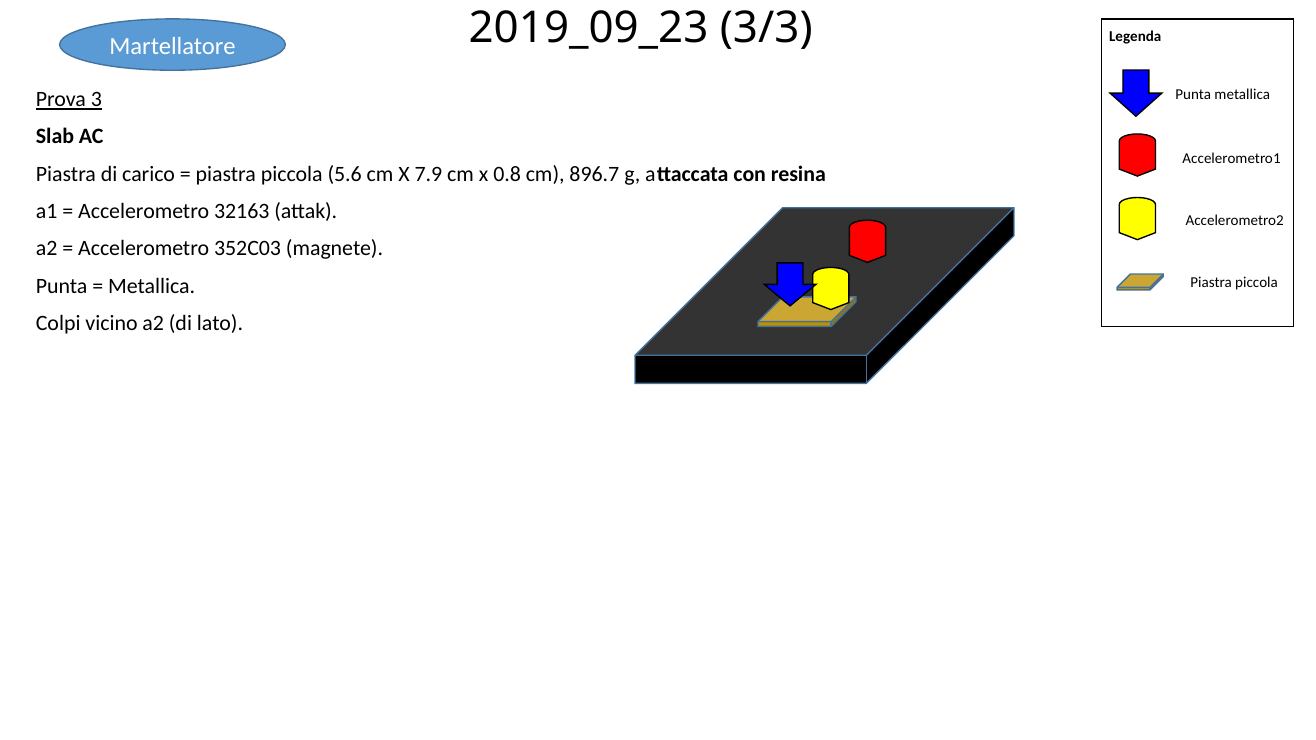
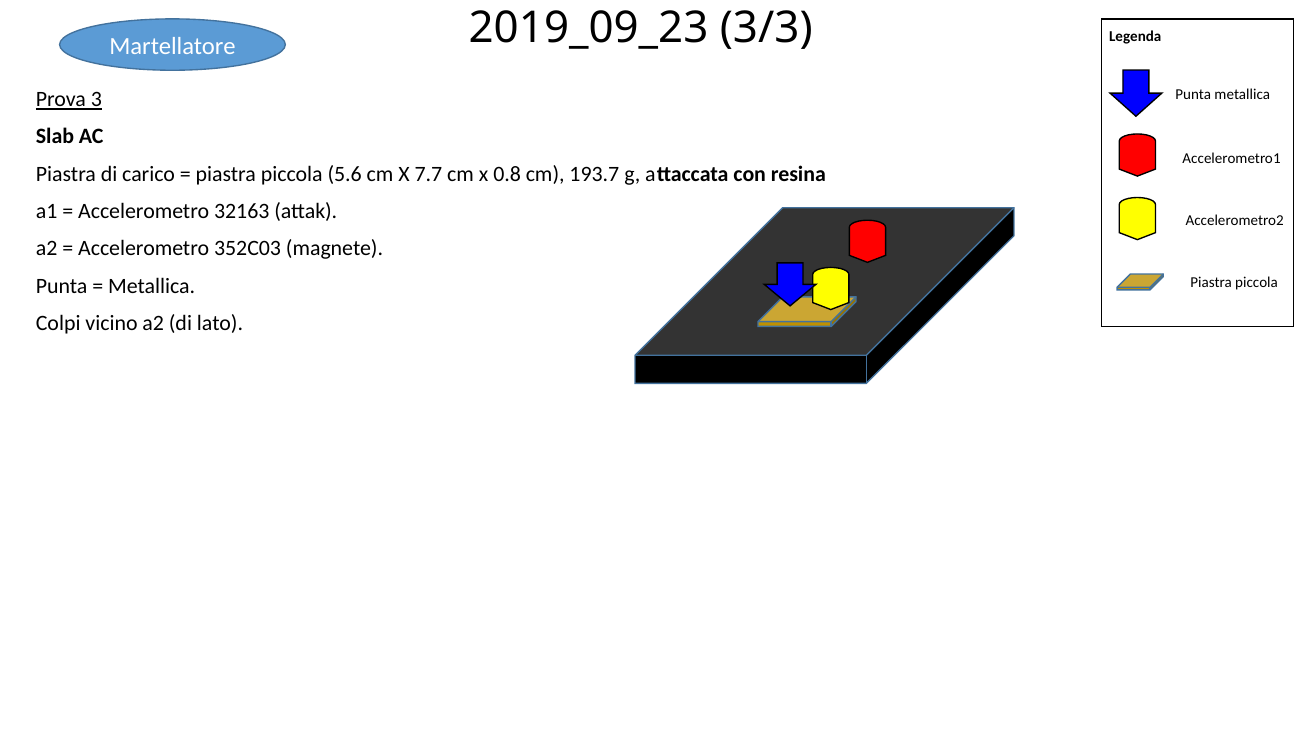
7.9: 7.9 -> 7.7
896.7: 896.7 -> 193.7
